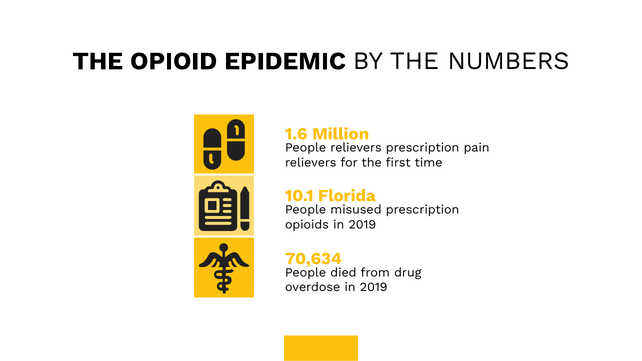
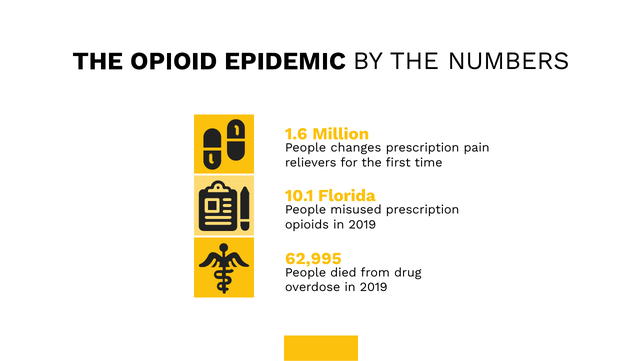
People relievers: relievers -> changes
70,634: 70,634 -> 62,995
